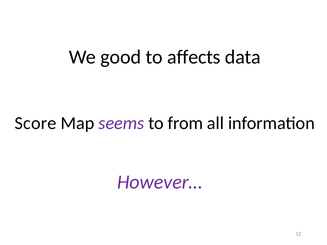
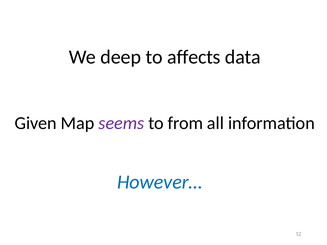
good: good -> deep
Score: Score -> Given
However… colour: purple -> blue
